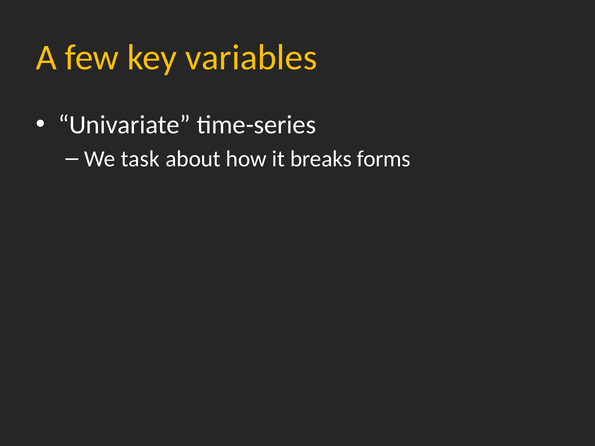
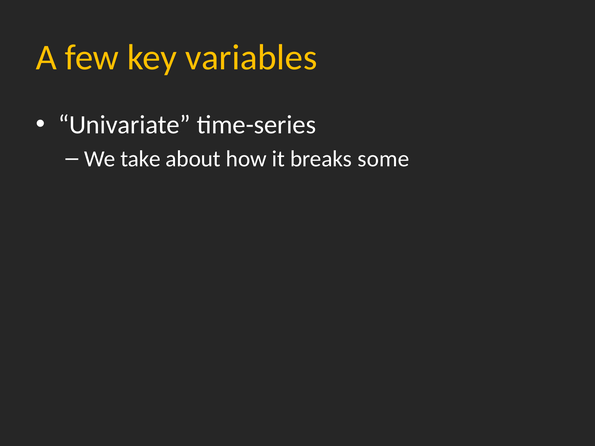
task: task -> take
forms: forms -> some
